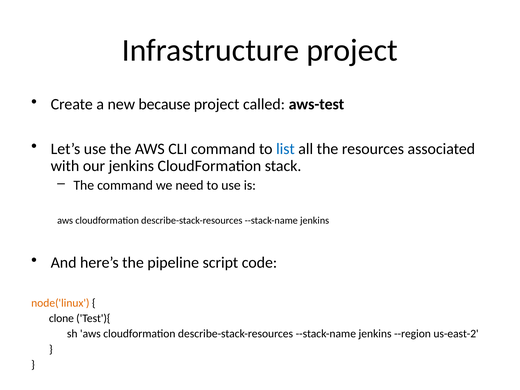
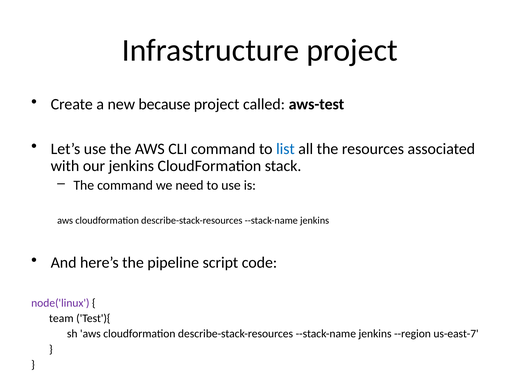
node('linux colour: orange -> purple
clone: clone -> team
us-east-2: us-east-2 -> us-east-7
